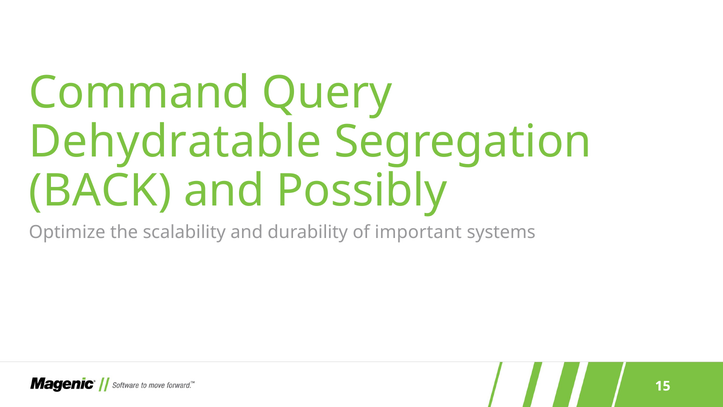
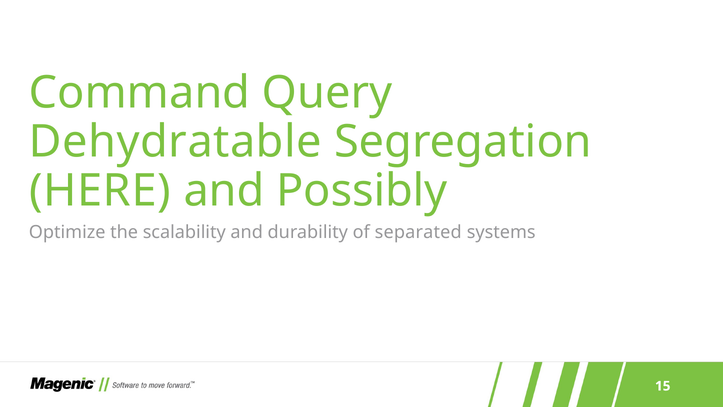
BACK: BACK -> HERE
important: important -> separated
